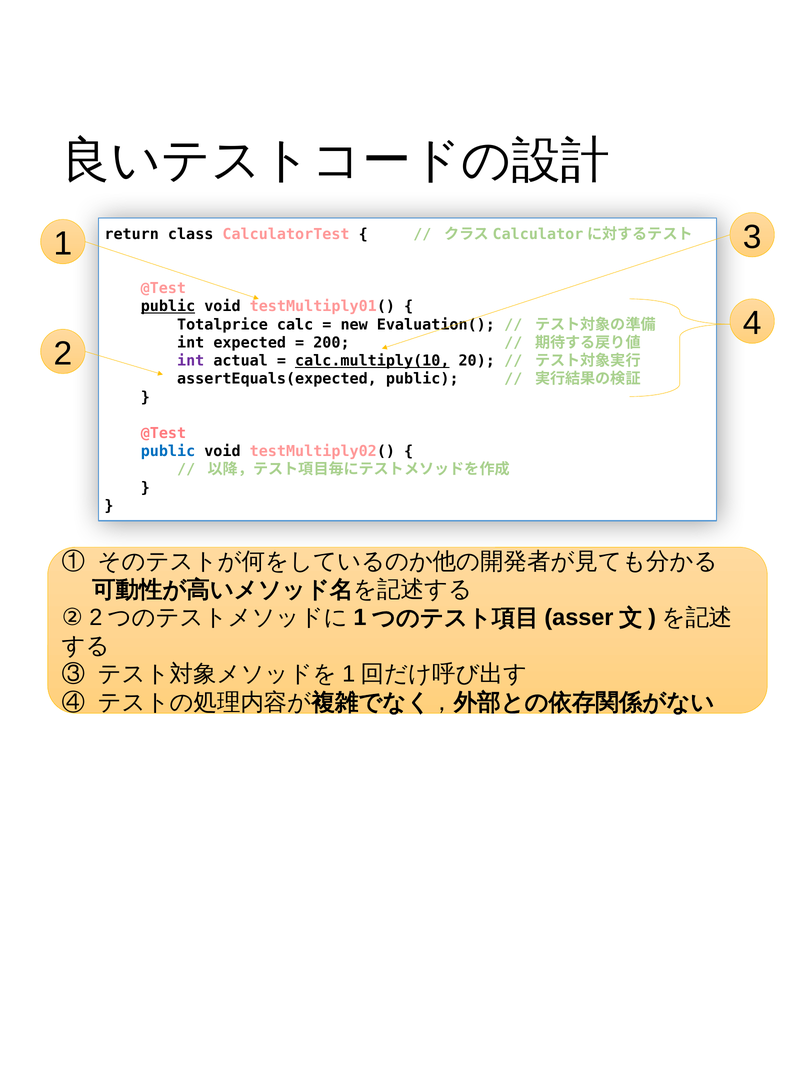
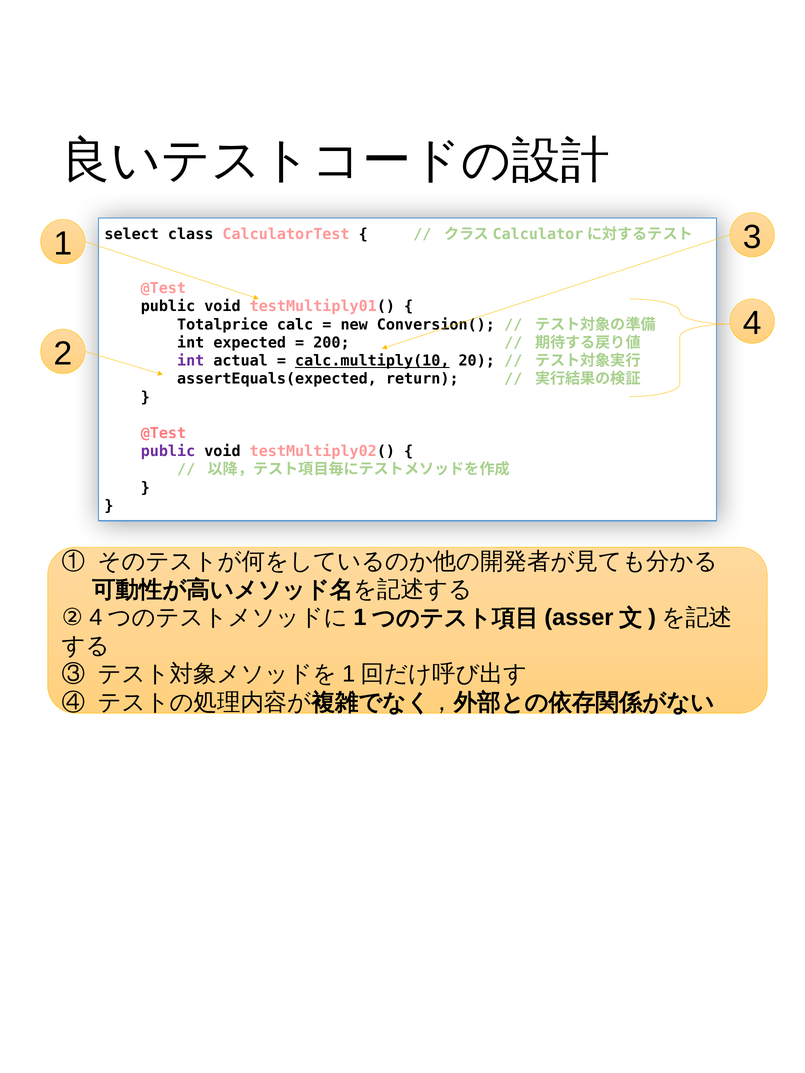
return: return -> select
public at (168, 307) underline: present -> none
Evaluation(: Evaluation( -> Conversion(
assertEquals(expected public: public -> return
public at (168, 452) colour: blue -> purple
② 2: 2 -> 4
